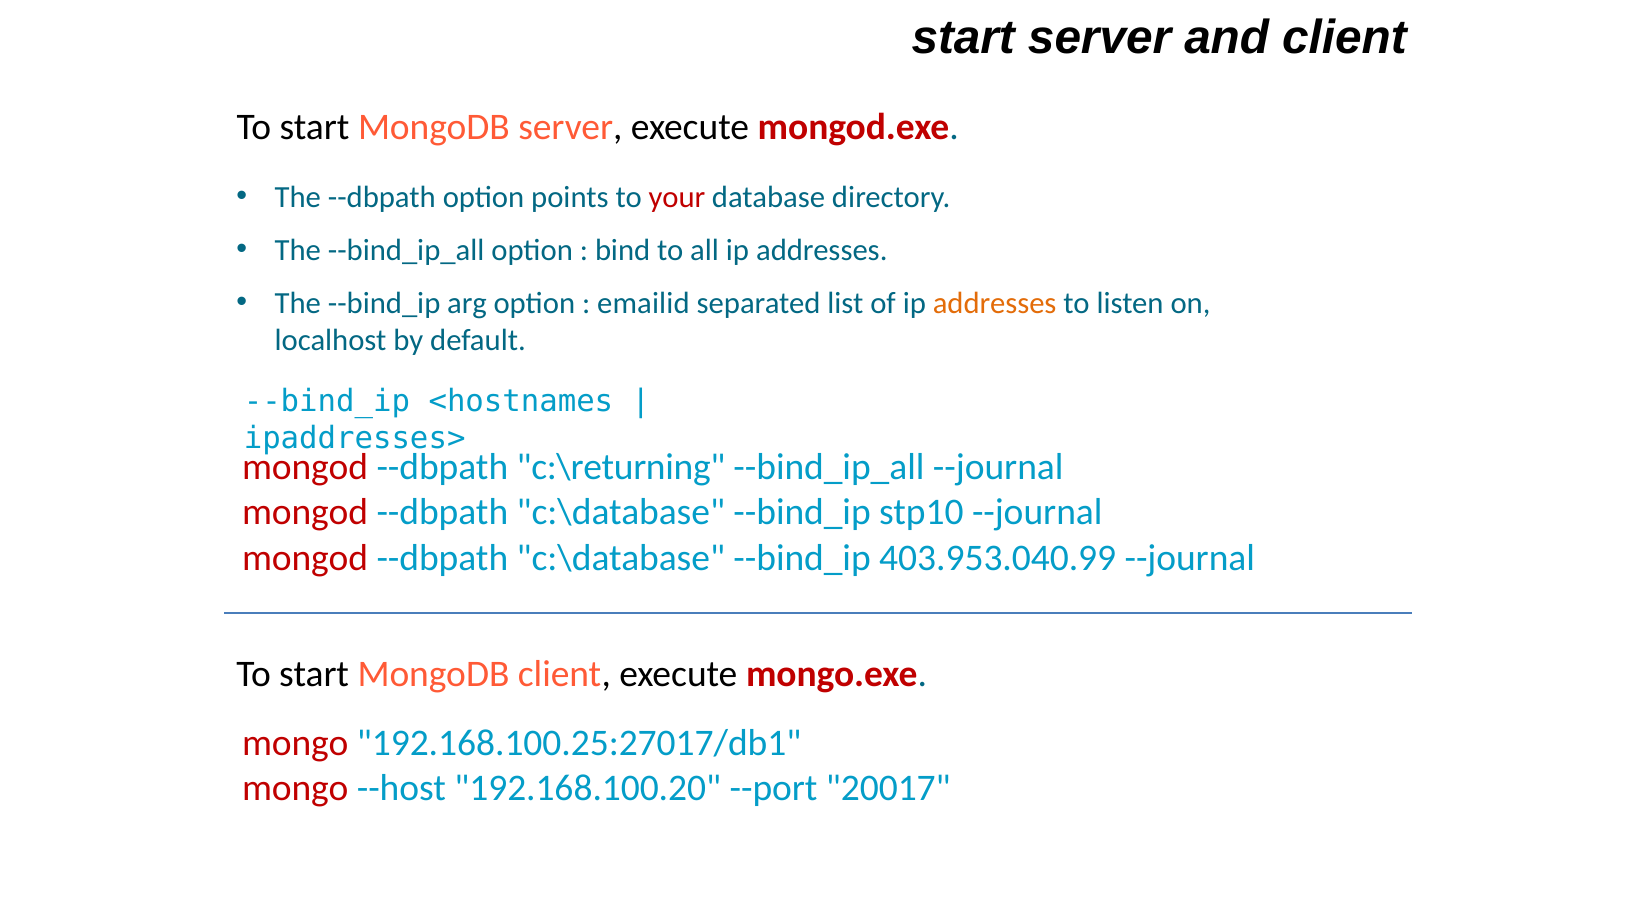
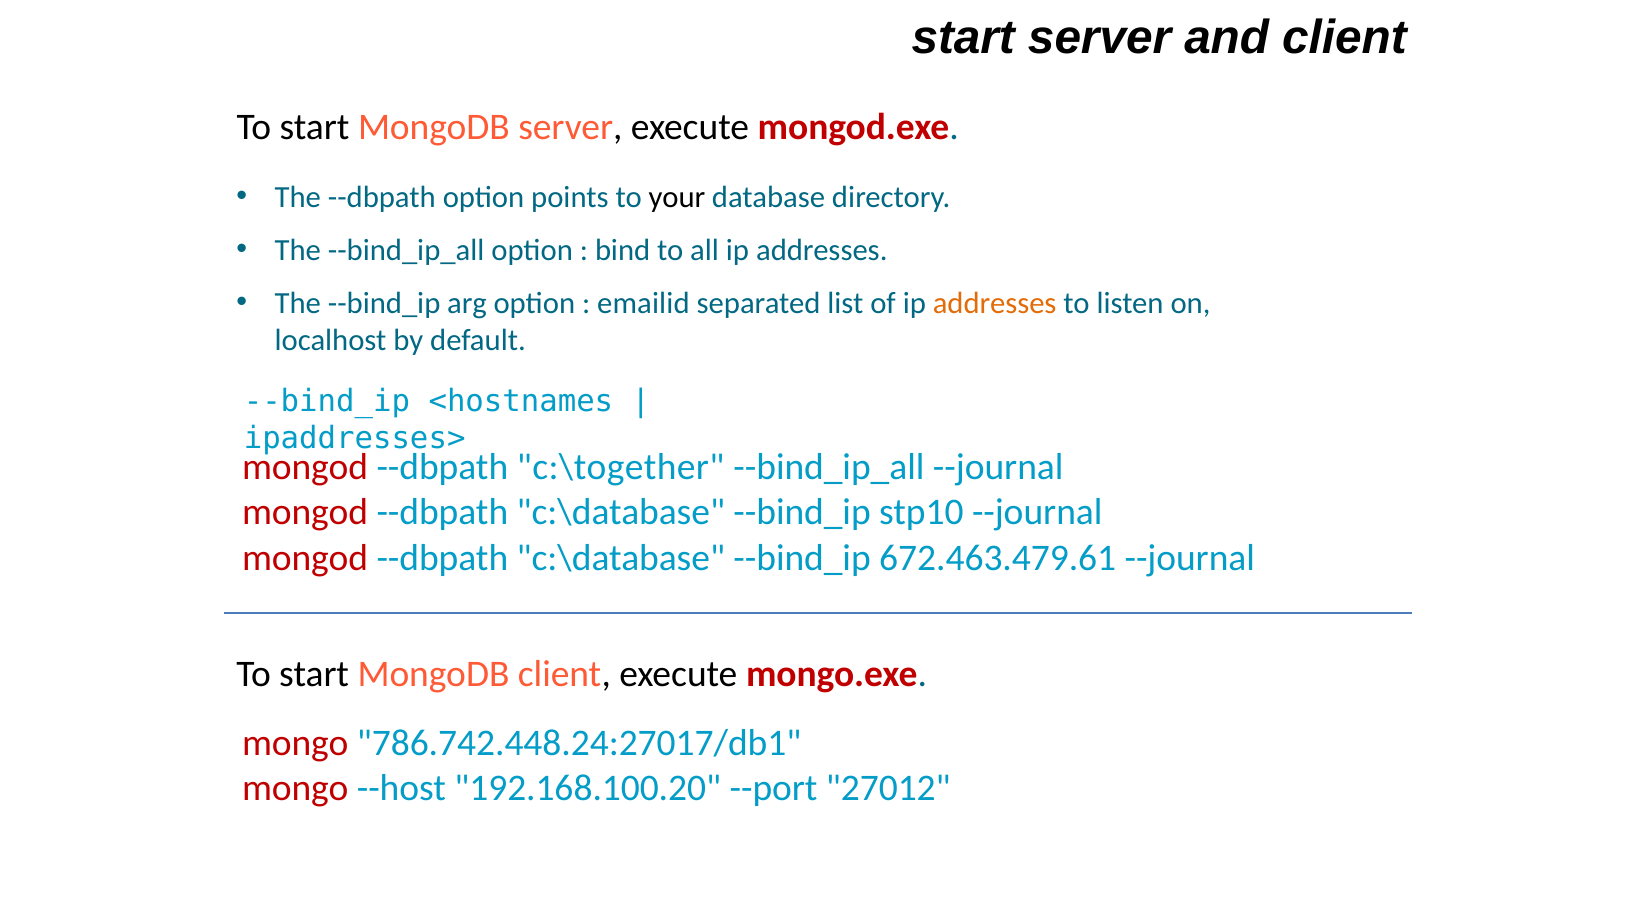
your colour: red -> black
c:\returning: c:\returning -> c:\together
403.953.040.99: 403.953.040.99 -> 672.463.479.61
192.168.100.25:27017/db1: 192.168.100.25:27017/db1 -> 786.742.448.24:27017/db1
20017: 20017 -> 27012
